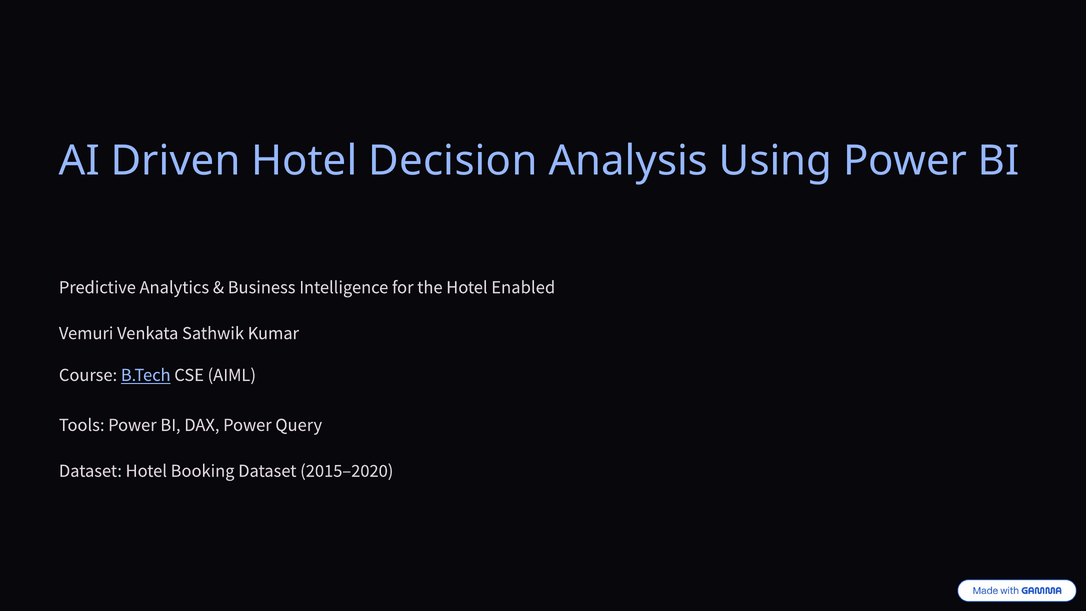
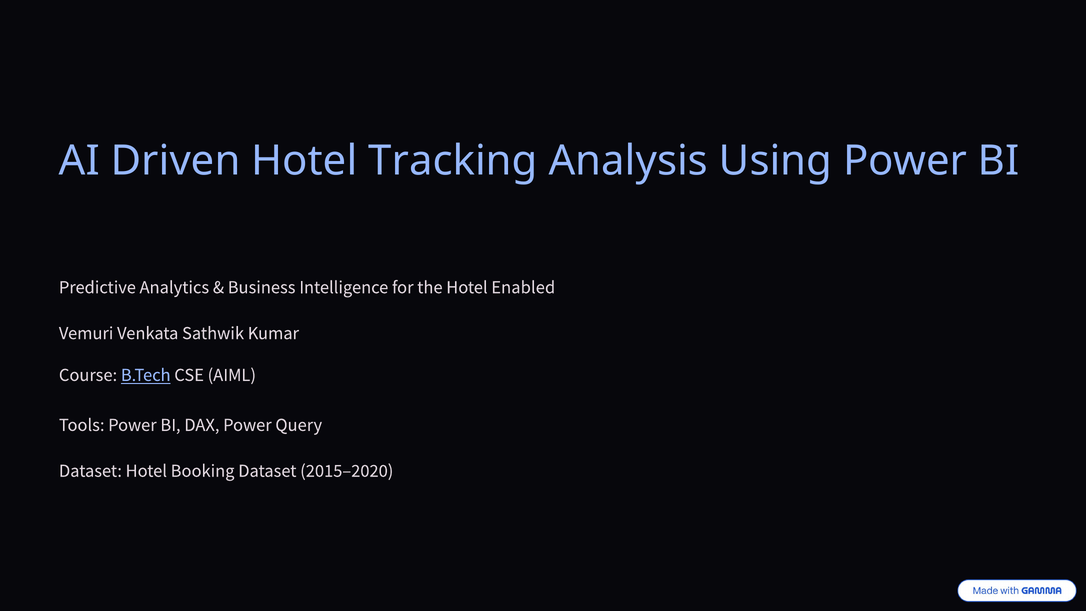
Decision: Decision -> Tracking
